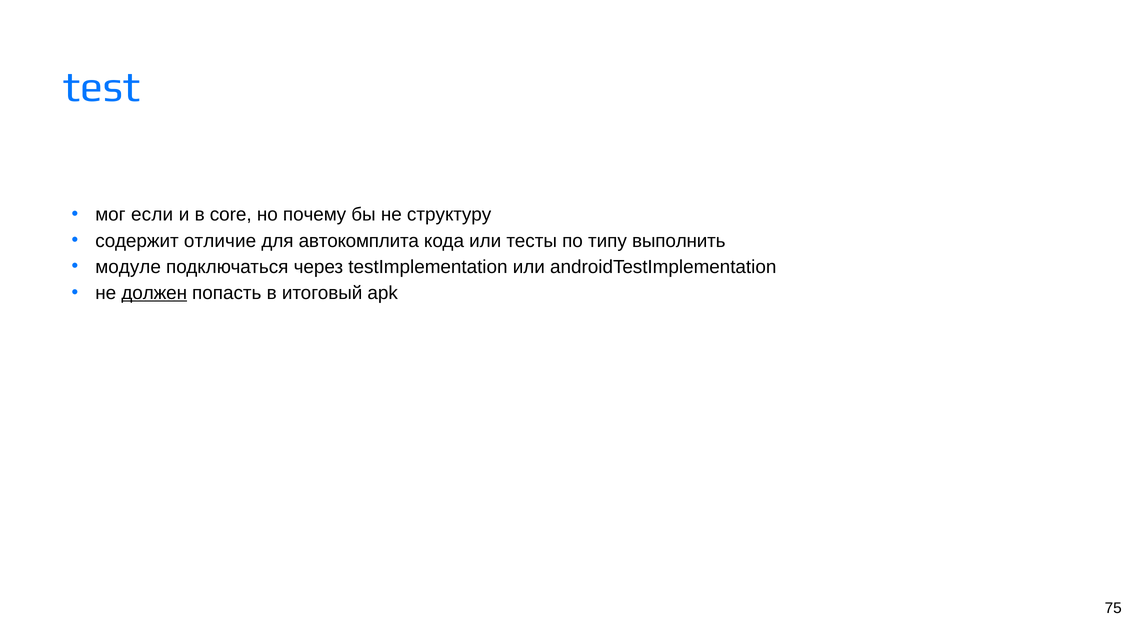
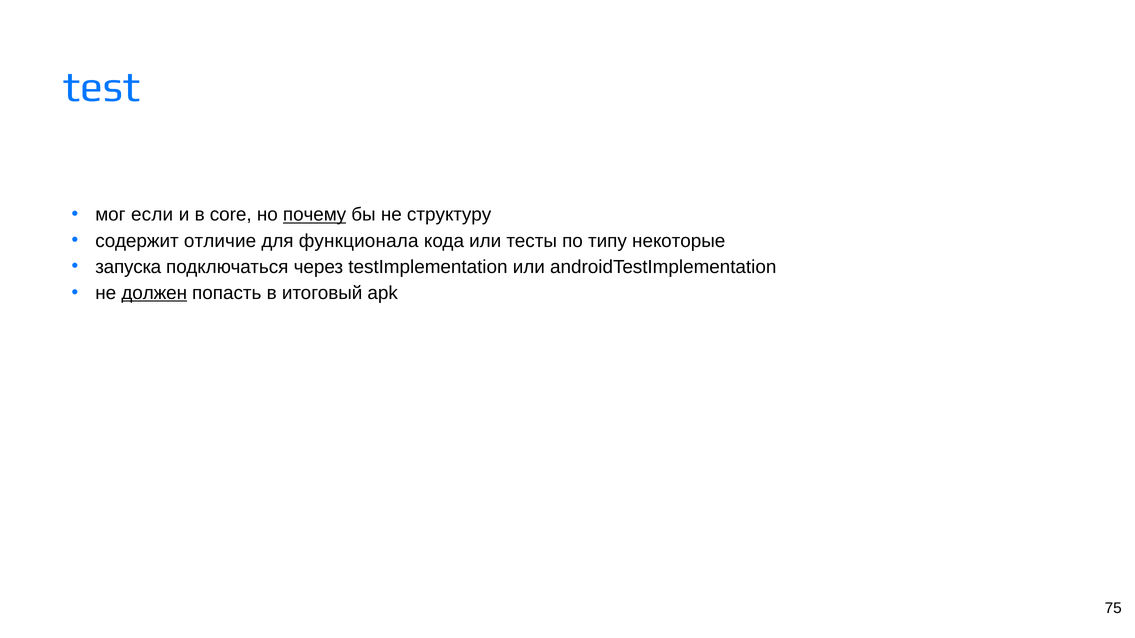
почему underline: none -> present
автокомплита: автокомплита -> функционала
выполнить: выполнить -> некоторые
модуле: модуле -> запуска
